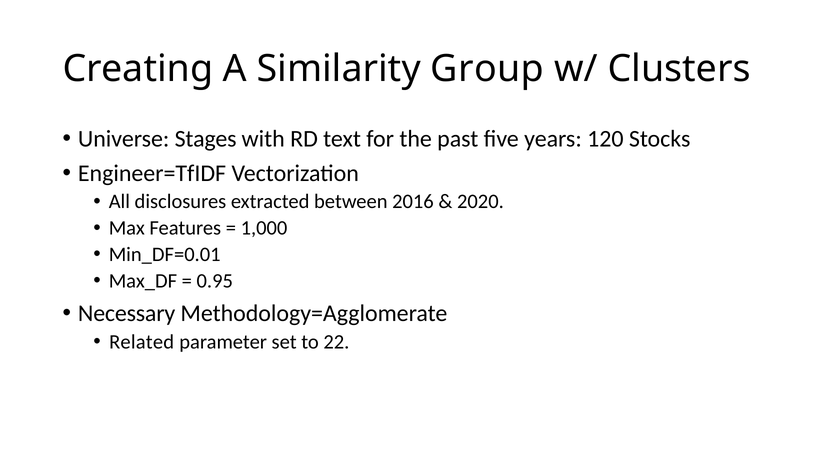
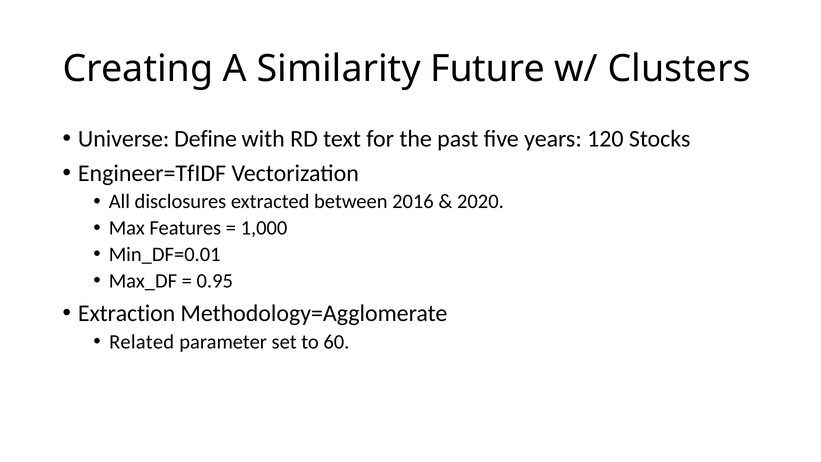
Group: Group -> Future
Stages: Stages -> Define
Necessary: Necessary -> Extraction
22: 22 -> 60
